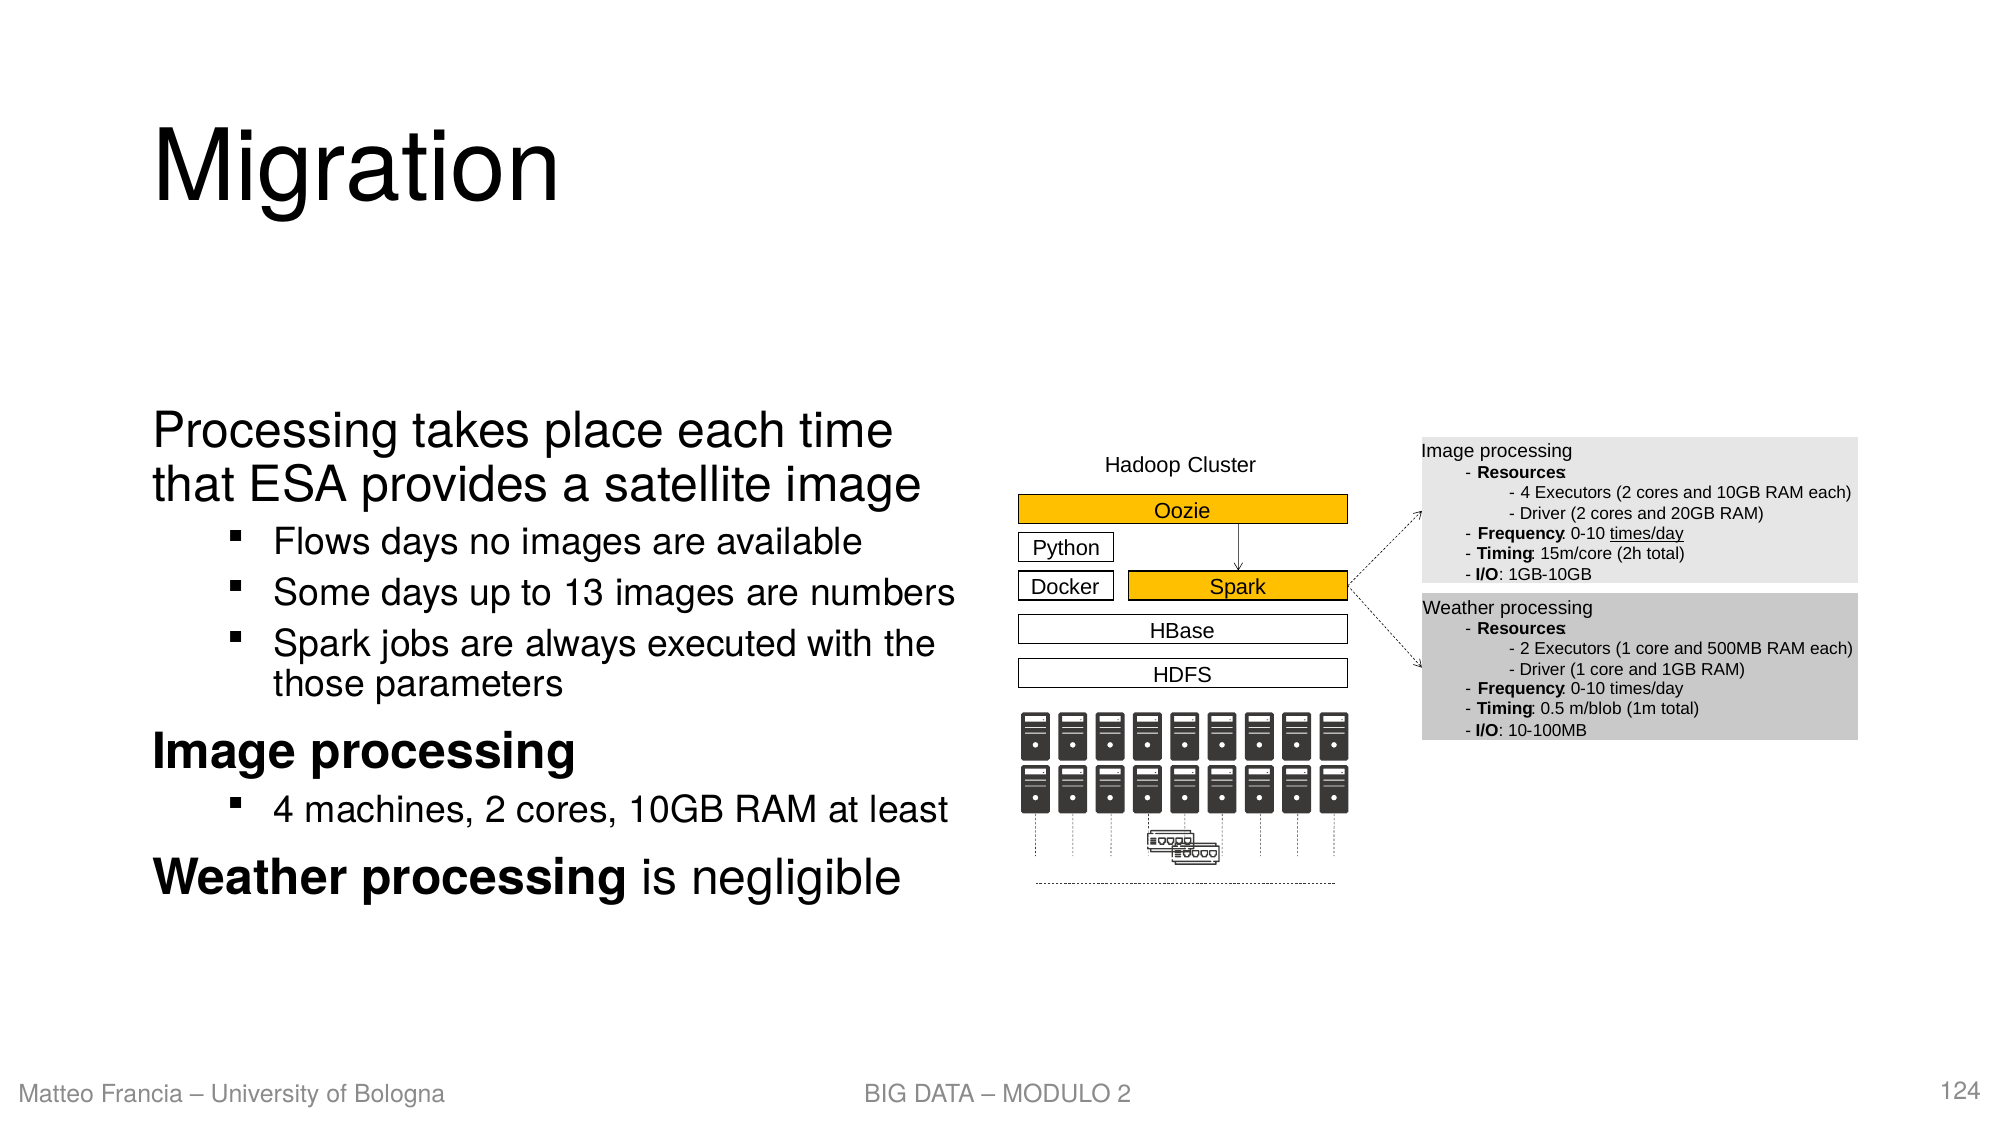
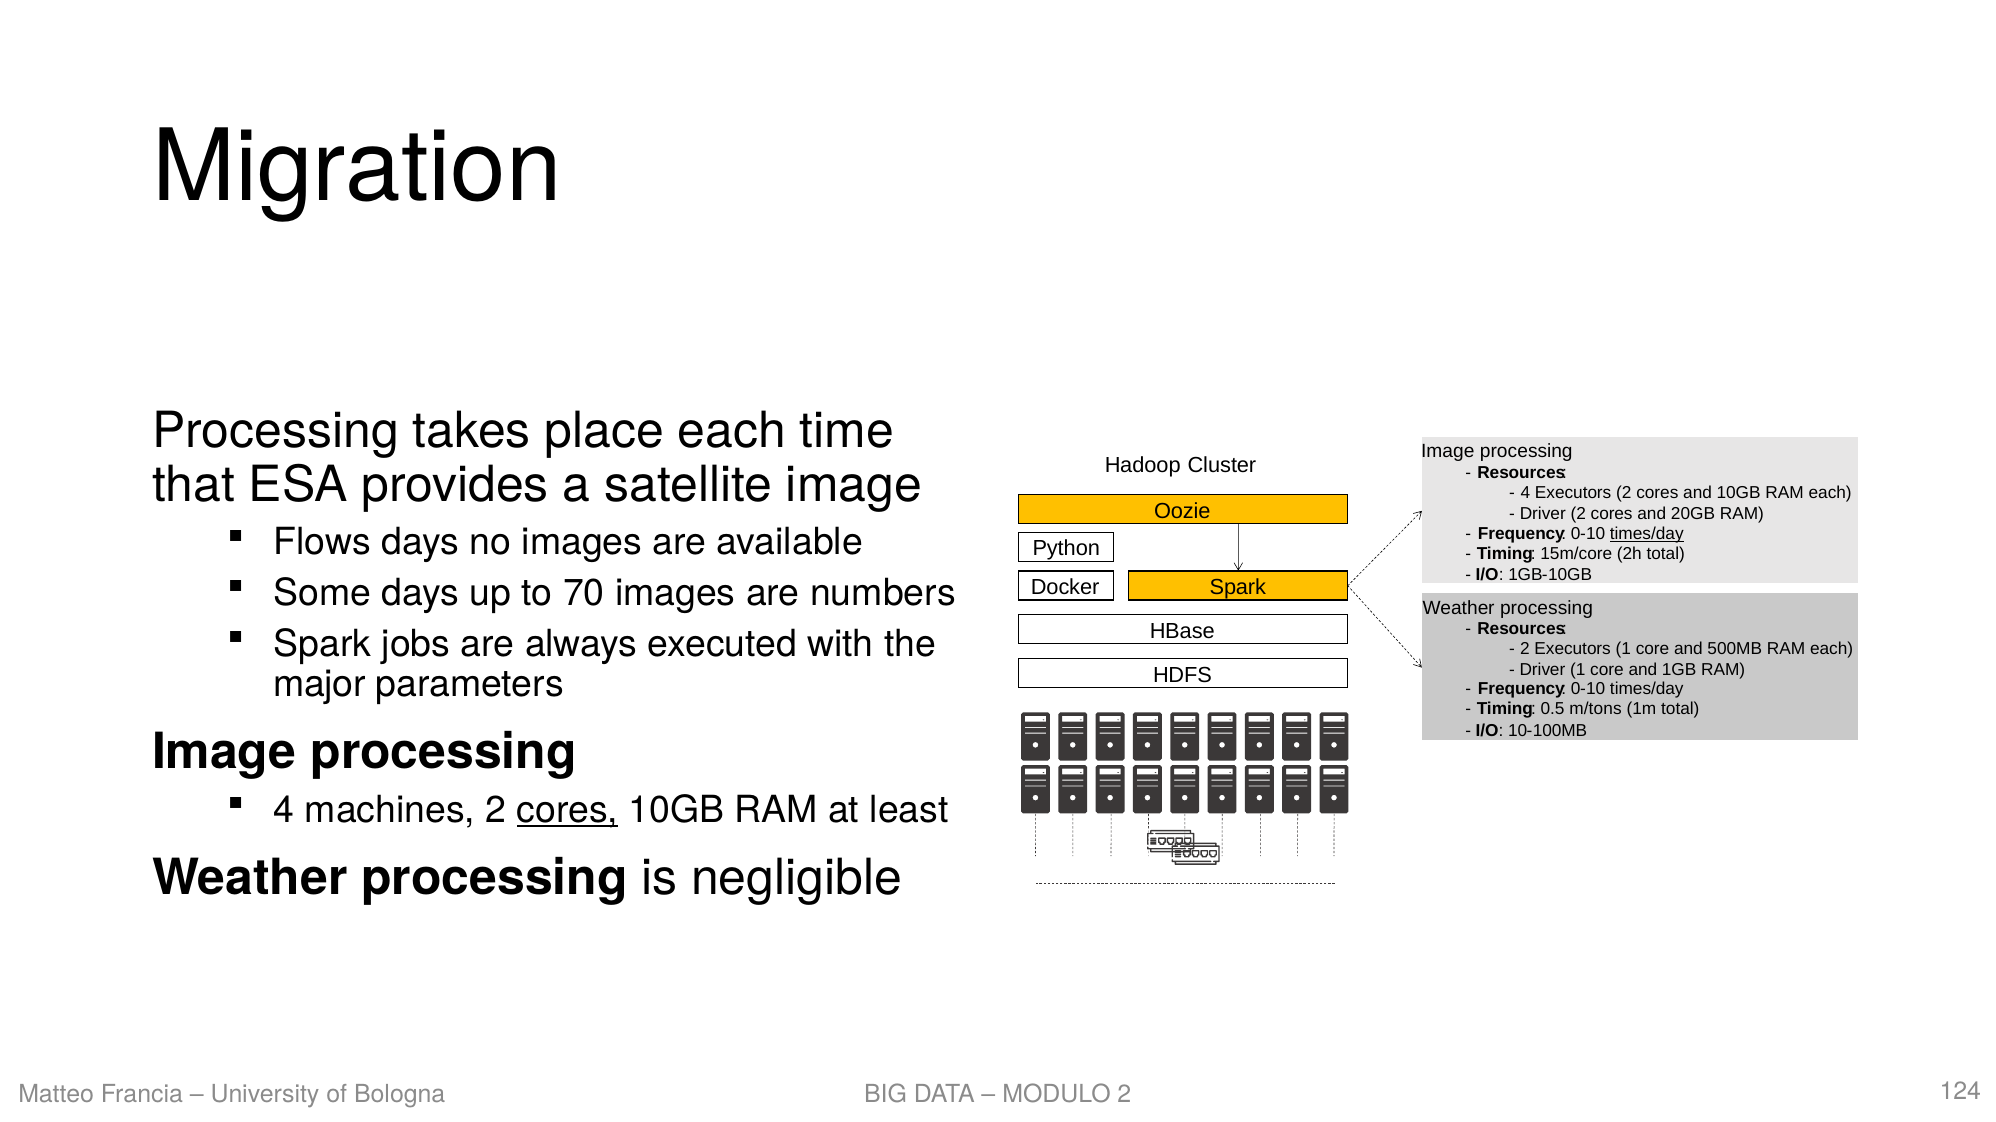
13: 13 -> 70
those: those -> major
m/blob: m/blob -> m/tons
cores at (568, 810) underline: none -> present
